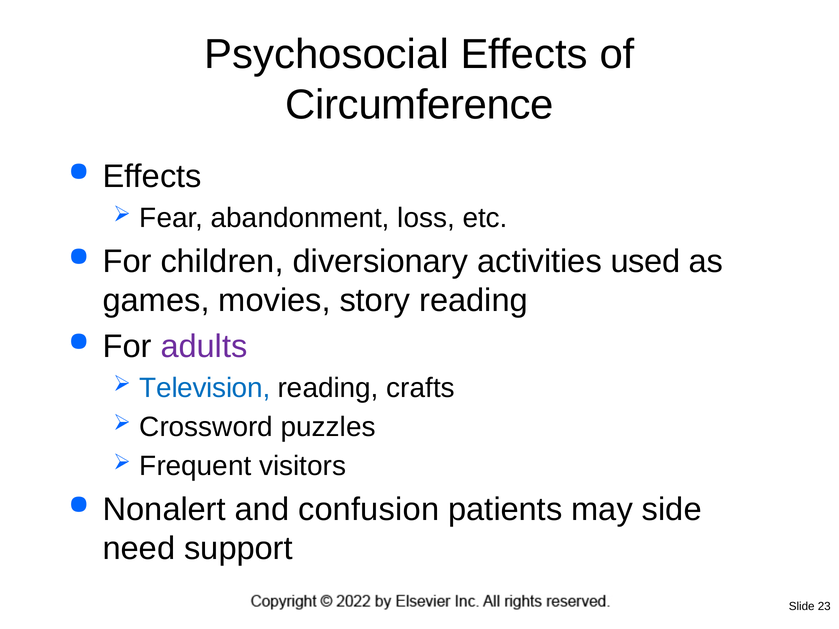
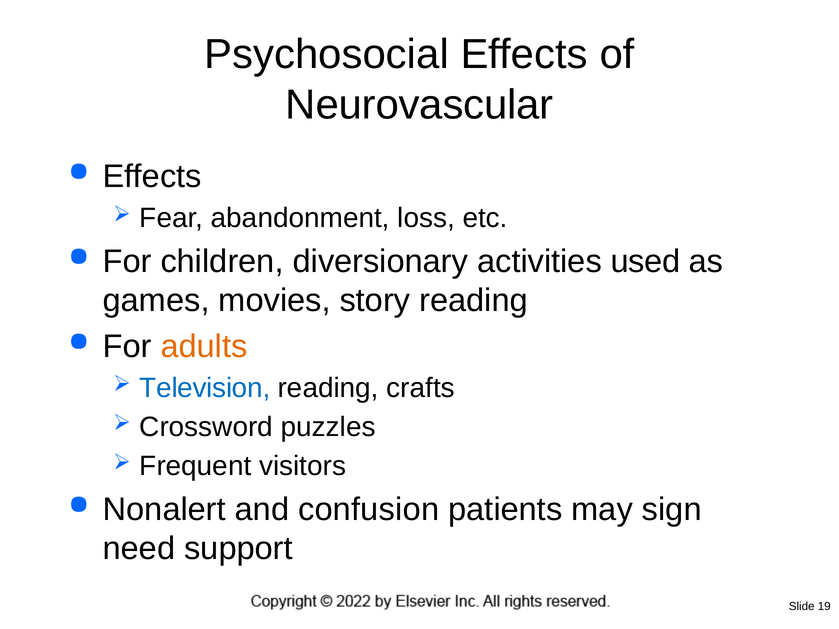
Circumference: Circumference -> Neurovascular
adults colour: purple -> orange
side: side -> sign
23: 23 -> 19
